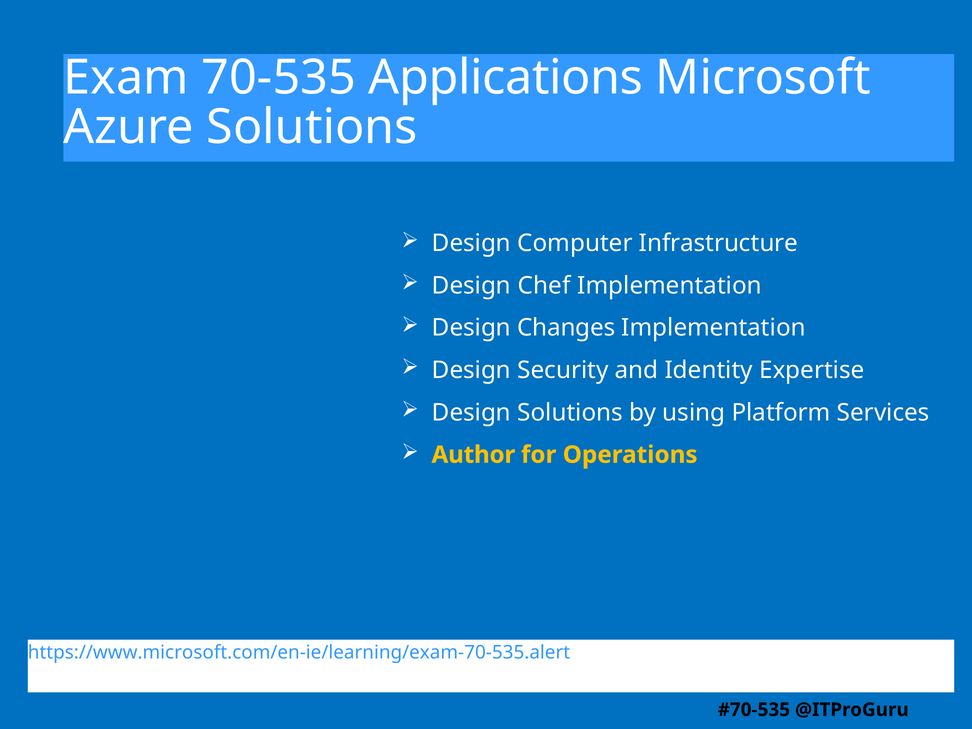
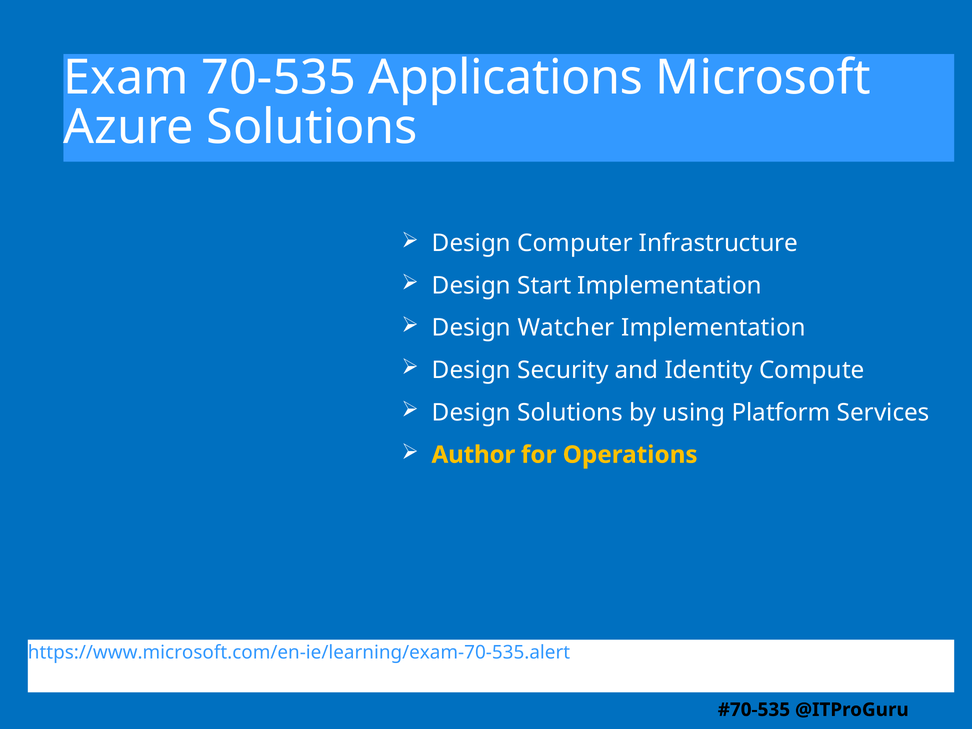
Chef: Chef -> Start
Changes: Changes -> Watcher
Expertise: Expertise -> Compute
